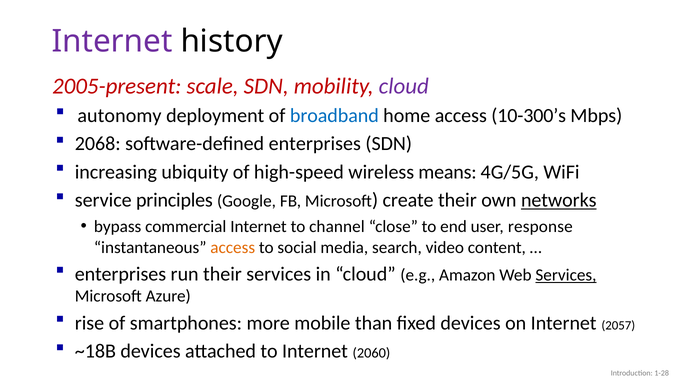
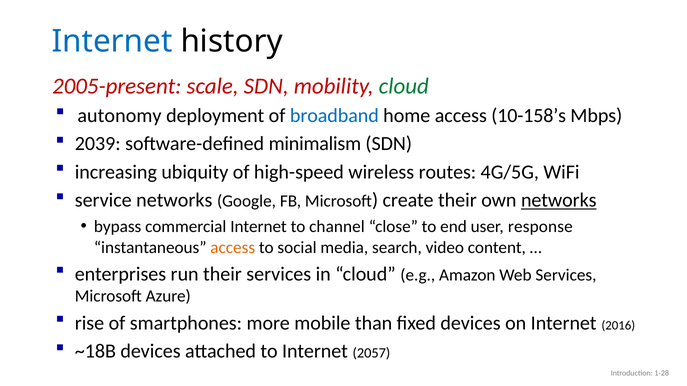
Internet at (112, 41) colour: purple -> blue
cloud at (404, 86) colour: purple -> green
10-300’s: 10-300’s -> 10-158’s
2068: 2068 -> 2039
software-defined enterprises: enterprises -> minimalism
means: means -> routes
service principles: principles -> networks
Services at (566, 275) underline: present -> none
2057: 2057 -> 2016
2060: 2060 -> 2057
